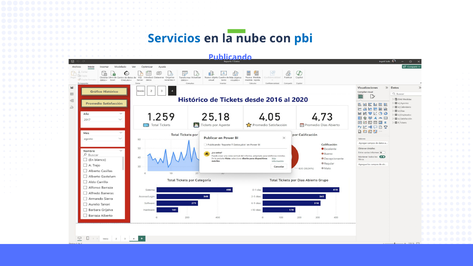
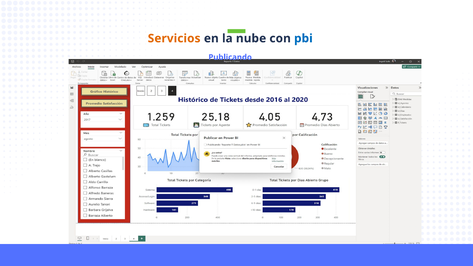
Servicios colour: blue -> orange
